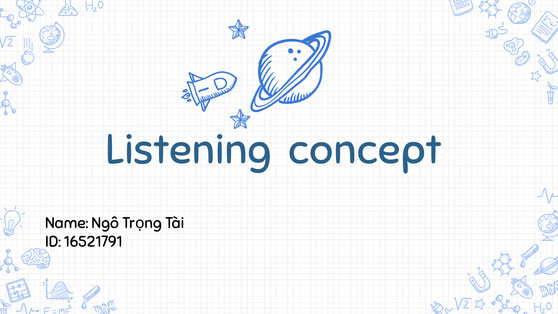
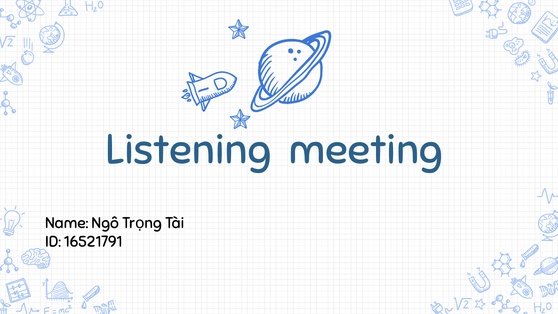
concept: concept -> meeting
